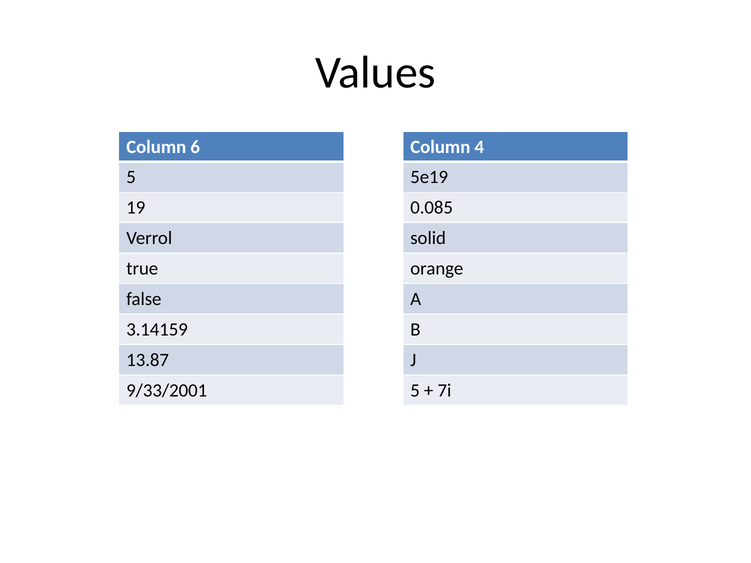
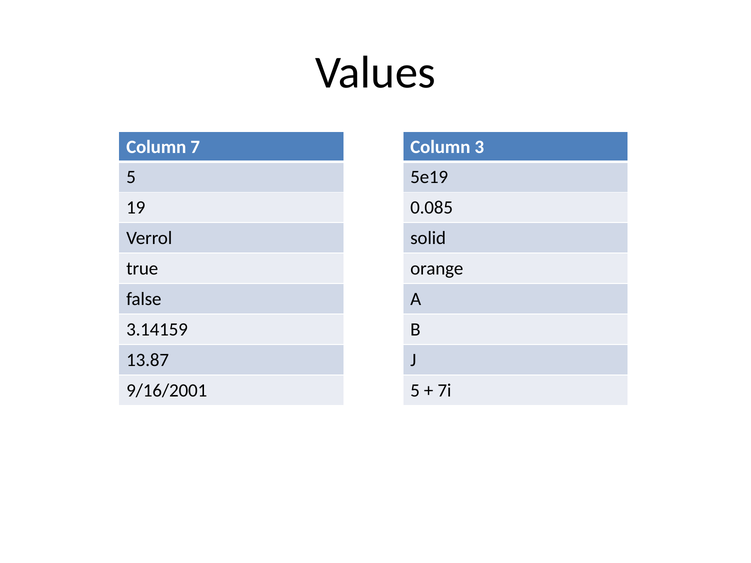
6: 6 -> 7
4: 4 -> 3
9/33/2001: 9/33/2001 -> 9/16/2001
